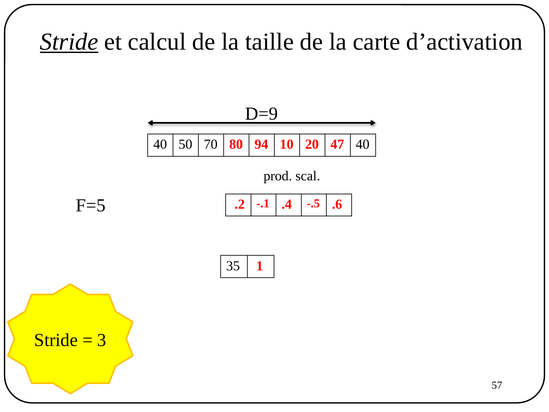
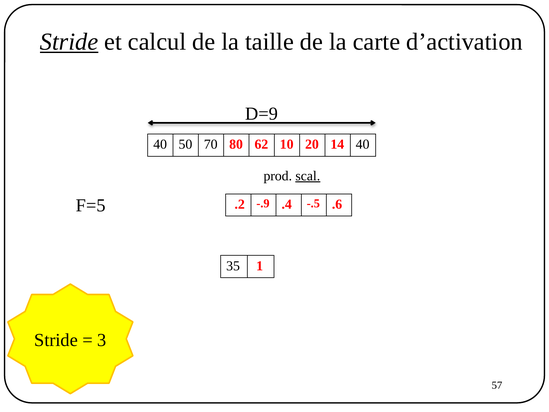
94: 94 -> 62
47: 47 -> 14
scal underline: none -> present
-.1: -.1 -> -.9
